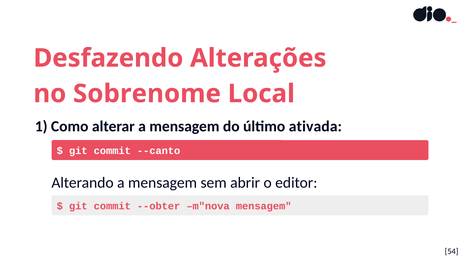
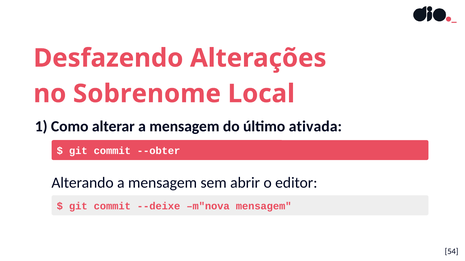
--canto: --canto -> --obter
--obter: --obter -> --deixe
